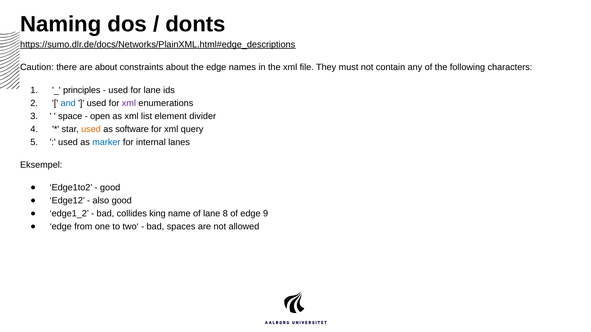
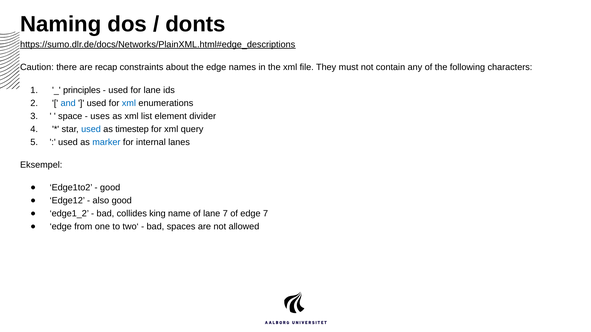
are about: about -> recap
xml at (129, 103) colour: purple -> blue
open: open -> uses
used at (91, 129) colour: orange -> blue
software: software -> timestep
lane 8: 8 -> 7
edge 9: 9 -> 7
